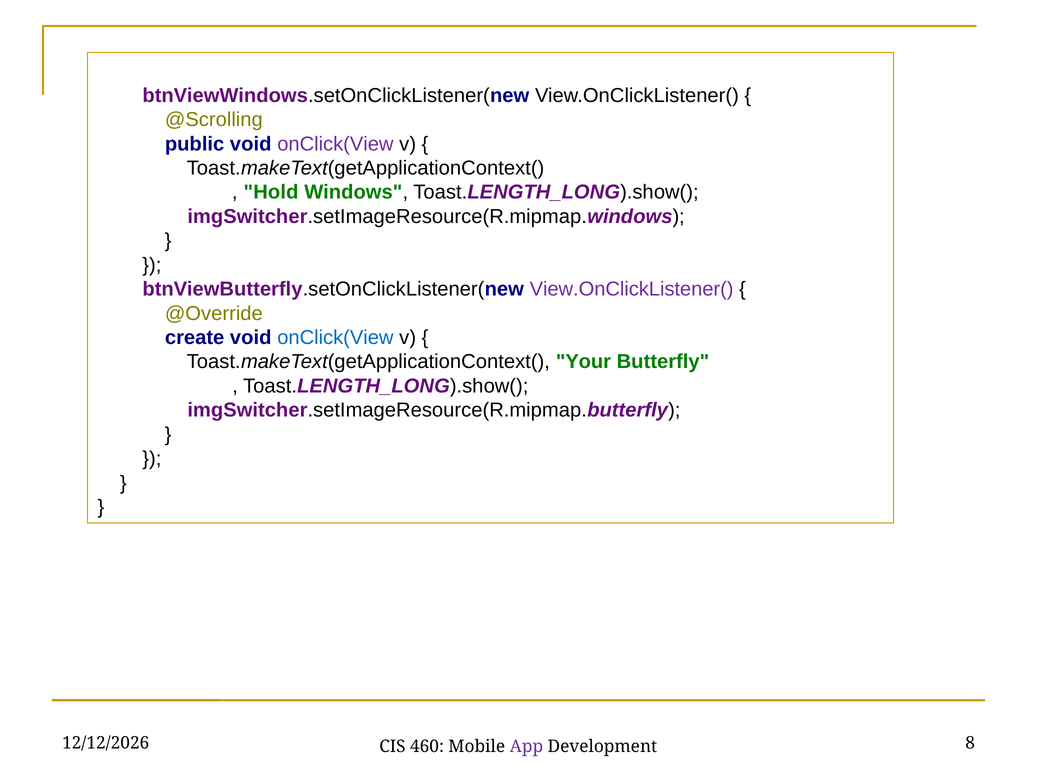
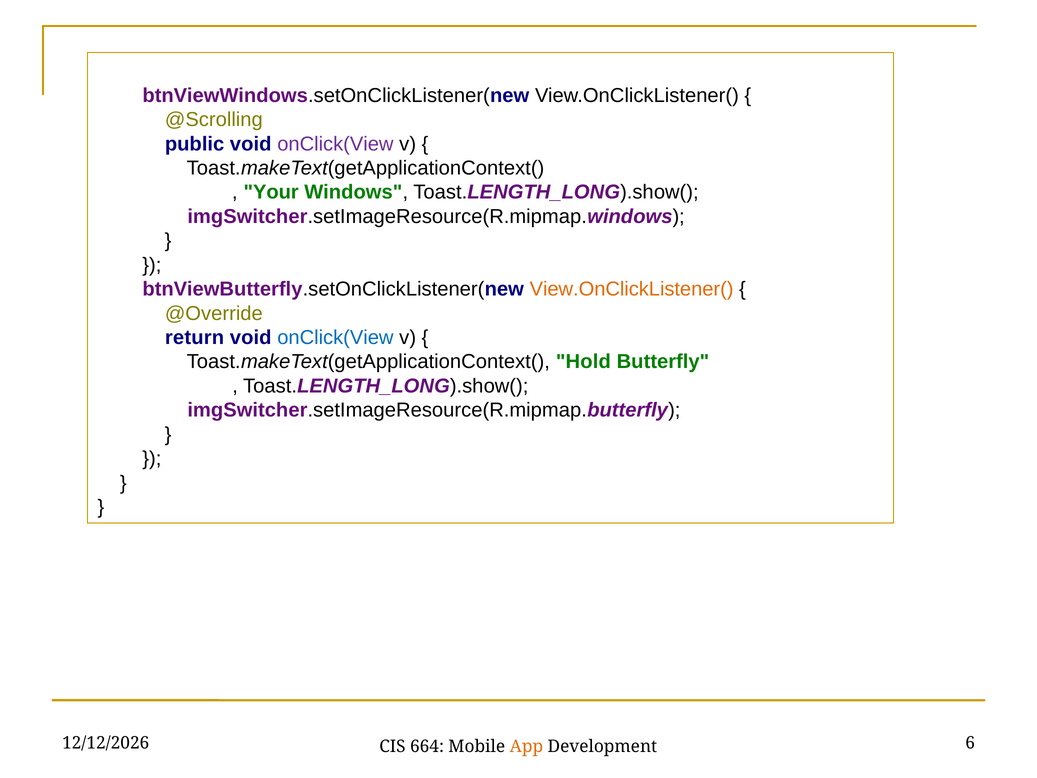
Hold: Hold -> Your
View.OnClickListener( at (632, 289) colour: purple -> orange
create: create -> return
Your: Your -> Hold
460: 460 -> 664
App colour: purple -> orange
8: 8 -> 6
